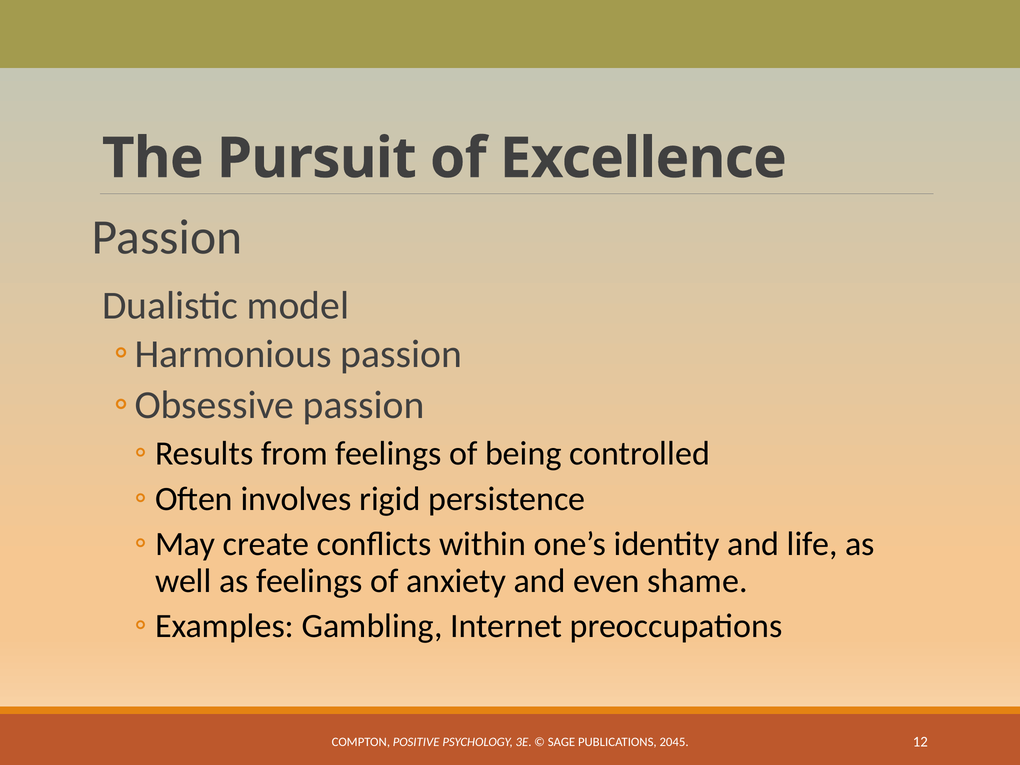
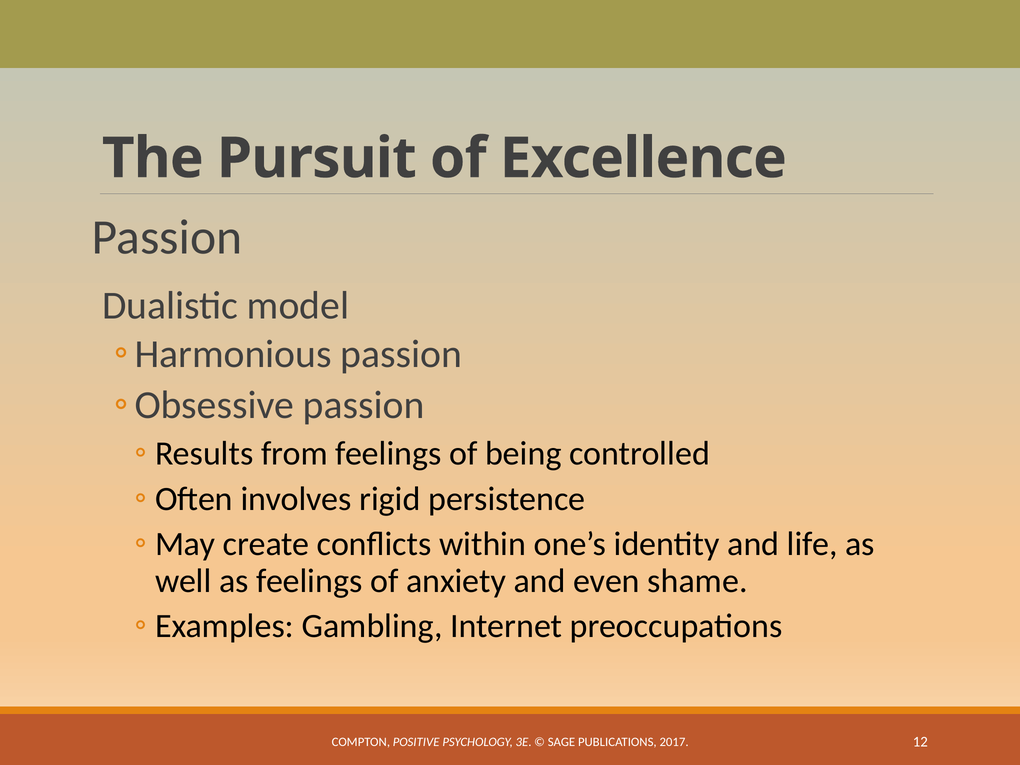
2045: 2045 -> 2017
